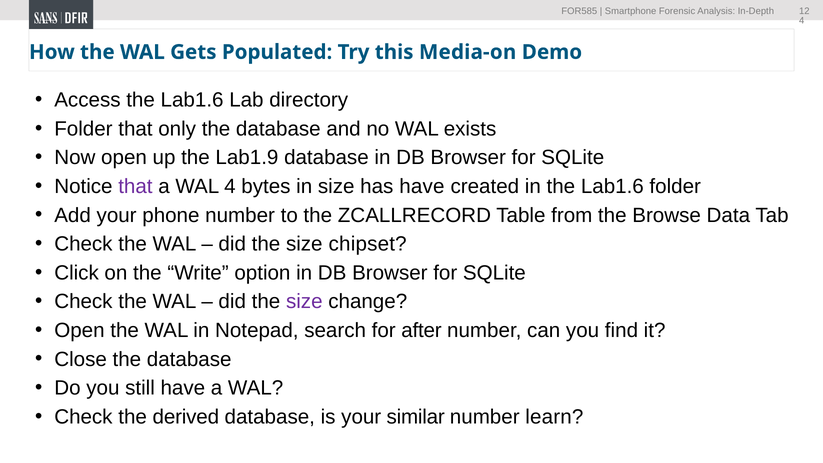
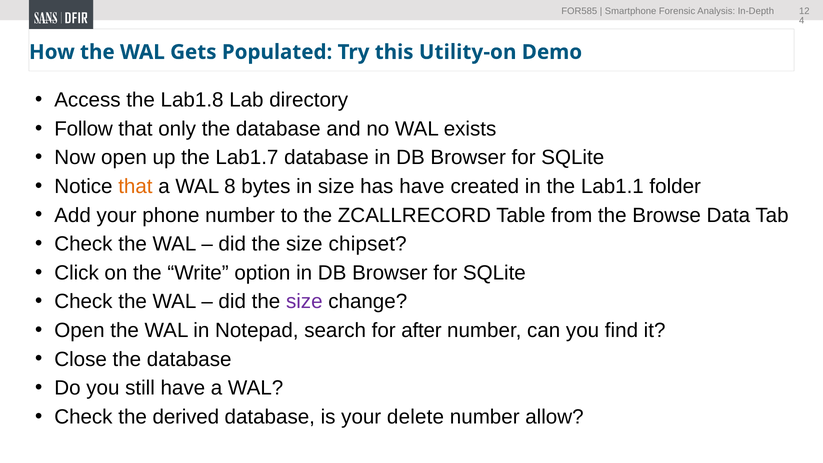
Media-on: Media-on -> Utility-on
Access the Lab1.6: Lab1.6 -> Lab1.8
Folder at (83, 129): Folder -> Follow
Lab1.9: Lab1.9 -> Lab1.7
that at (135, 186) colour: purple -> orange
WAL 4: 4 -> 8
in the Lab1.6: Lab1.6 -> Lab1.1
similar: similar -> delete
learn: learn -> allow
